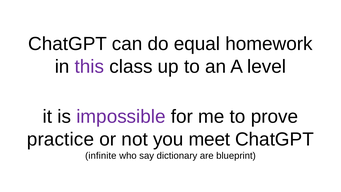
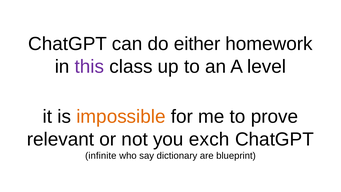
equal: equal -> either
impossible colour: purple -> orange
practice: practice -> relevant
meet: meet -> exch
